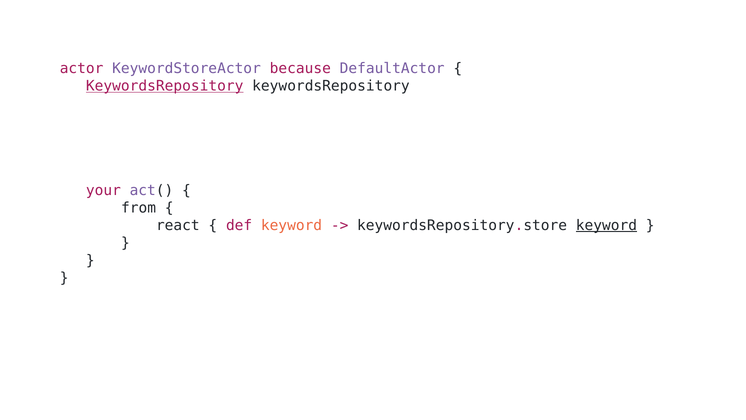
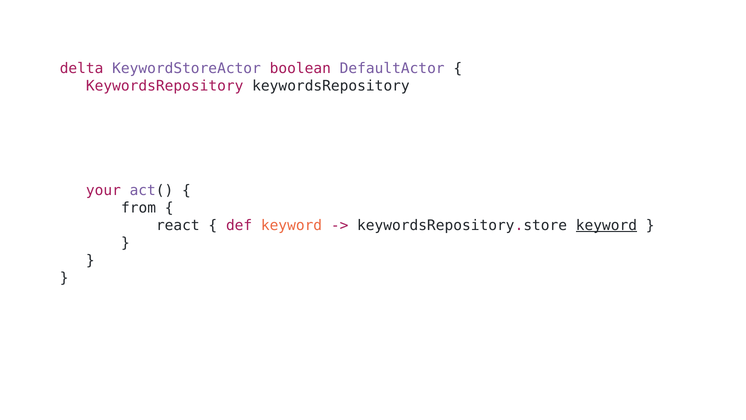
actor: actor -> delta
because: because -> boolean
KeywordsRepository at (165, 86) underline: present -> none
